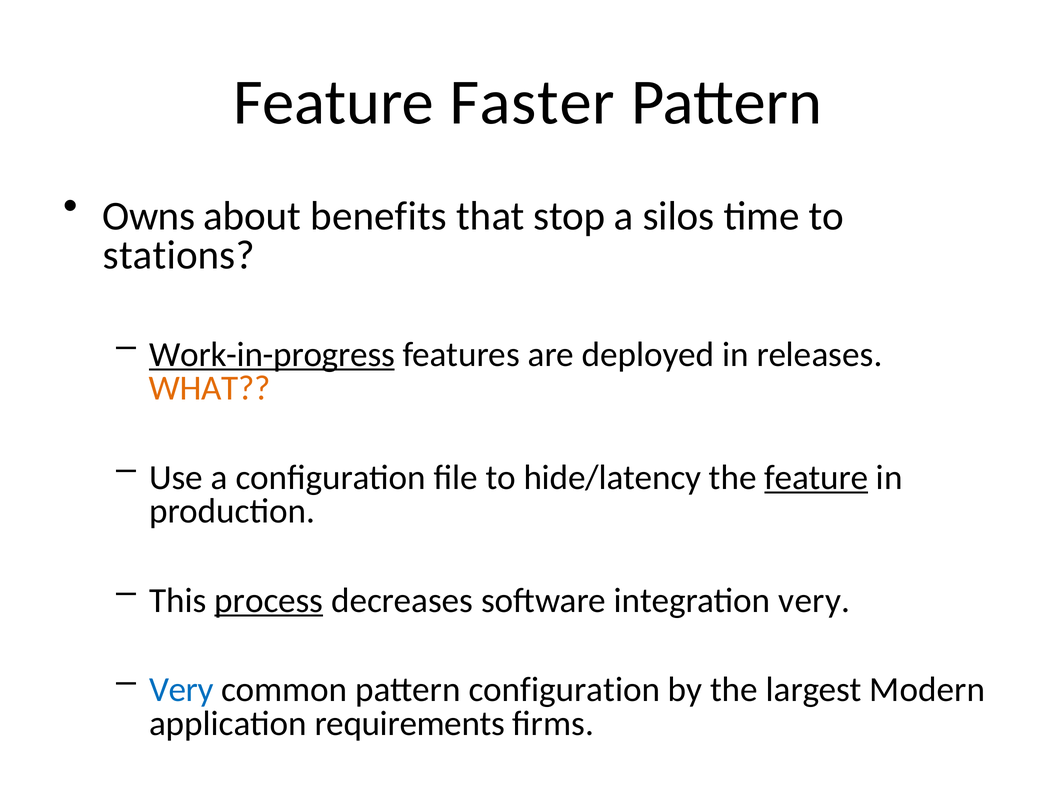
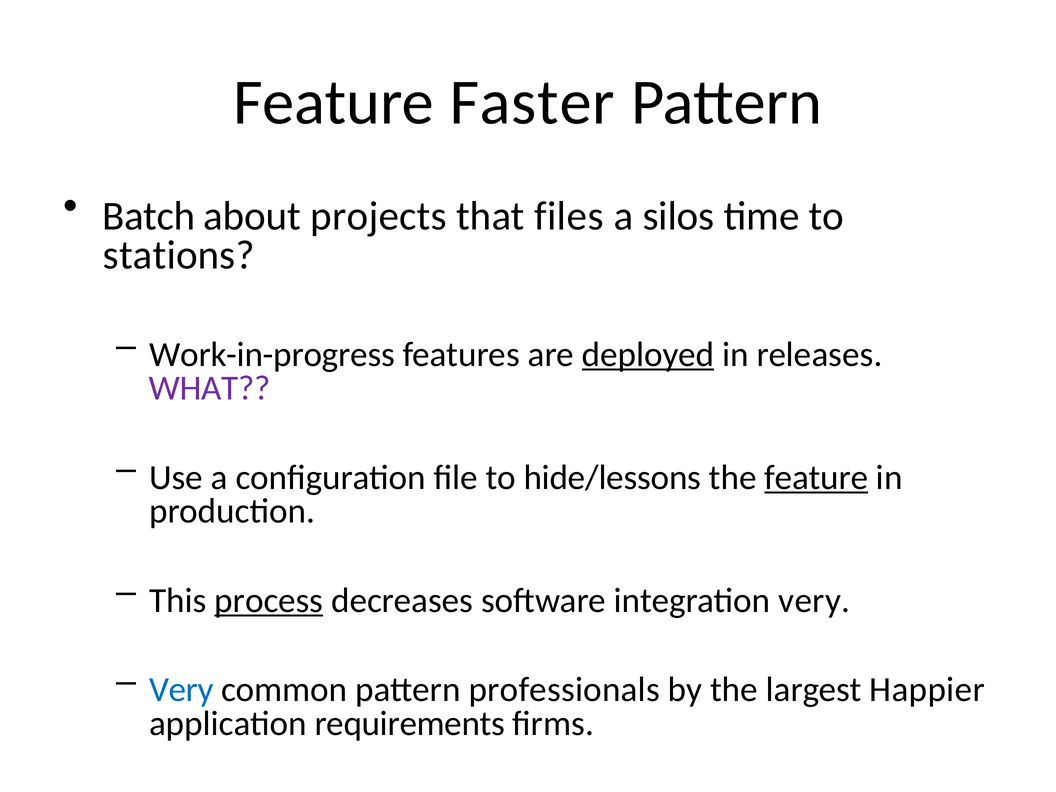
Owns: Owns -> Batch
benefits: benefits -> projects
stop: stop -> files
Work-in-progress underline: present -> none
deployed underline: none -> present
WHAT colour: orange -> purple
hide/latency: hide/latency -> hide/lessons
pattern configuration: configuration -> professionals
Modern: Modern -> Happier
